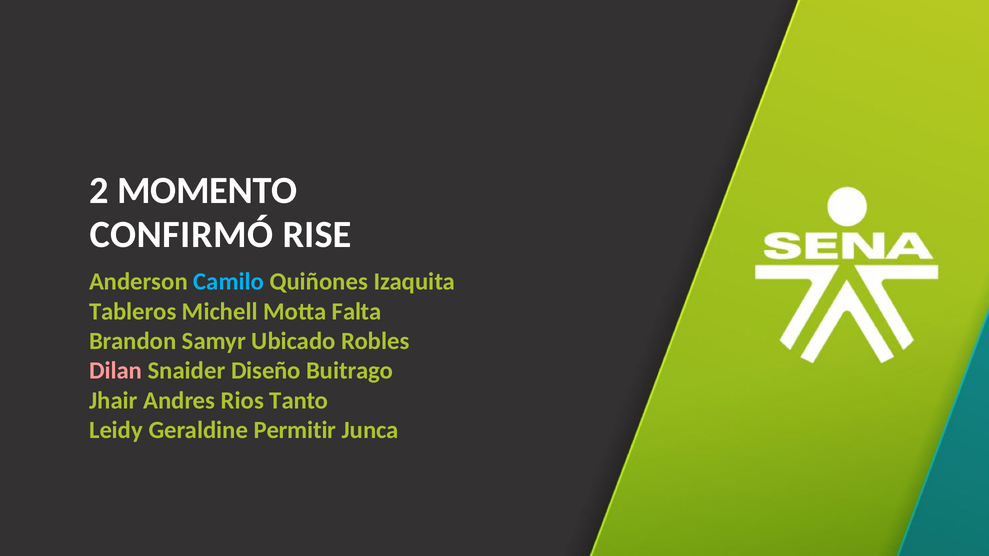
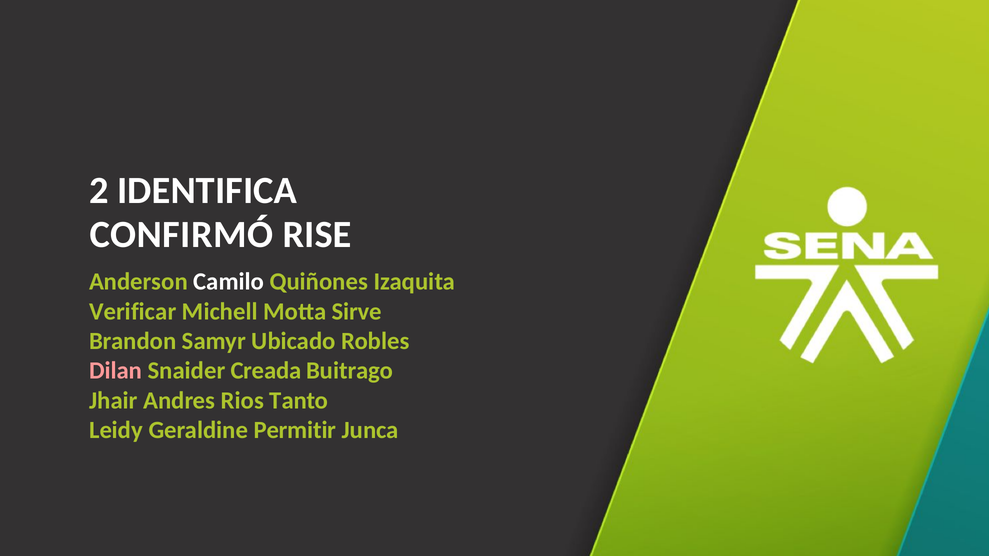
MOMENTO: MOMENTO -> IDENTIFICA
Camilo colour: light blue -> white
Tableros: Tableros -> Verificar
Falta: Falta -> Sirve
Diseño: Diseño -> Creada
